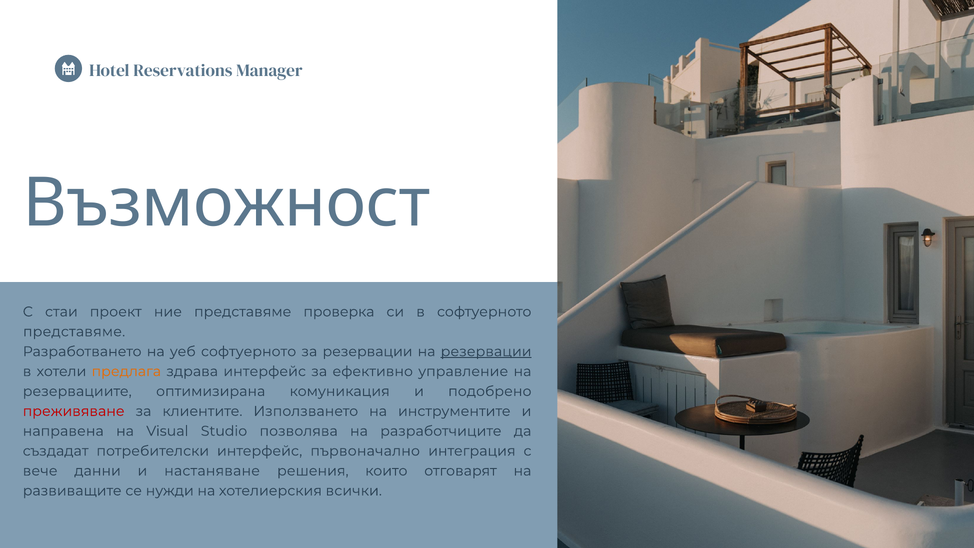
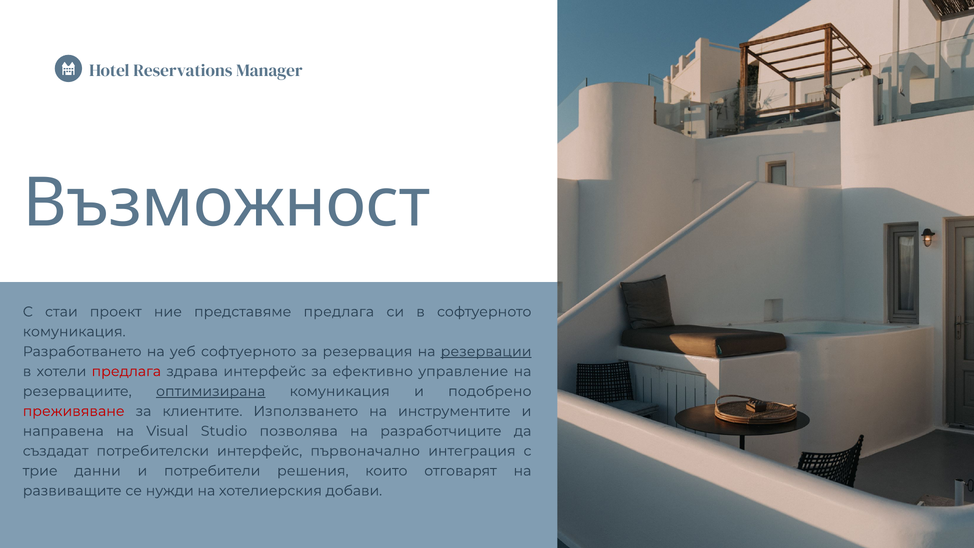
представяме проверка: проверка -> предлага
представяме at (74, 332): представяме -> комуникация
за резервации: резервации -> резервация
предлага at (126, 371) colour: orange -> red
оптимизирана underline: none -> present
вече: вече -> трие
настаняване: настаняване -> потребители
всички: всички -> добави
